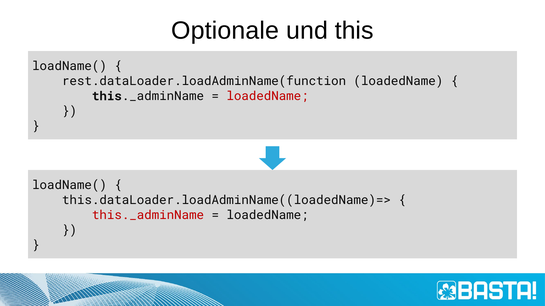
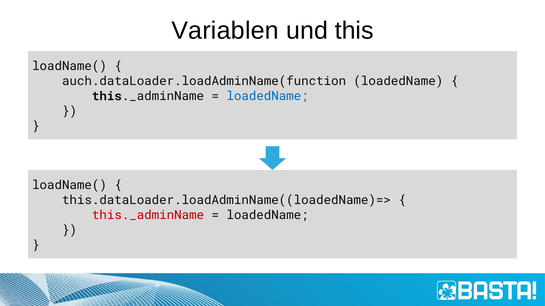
Optionale: Optionale -> Variablen
rest.dataLoader.loadAdminName(function: rest.dataLoader.loadAdminName(function -> auch.dataLoader.loadAdminName(function
loadedName at (268, 96) colour: red -> blue
